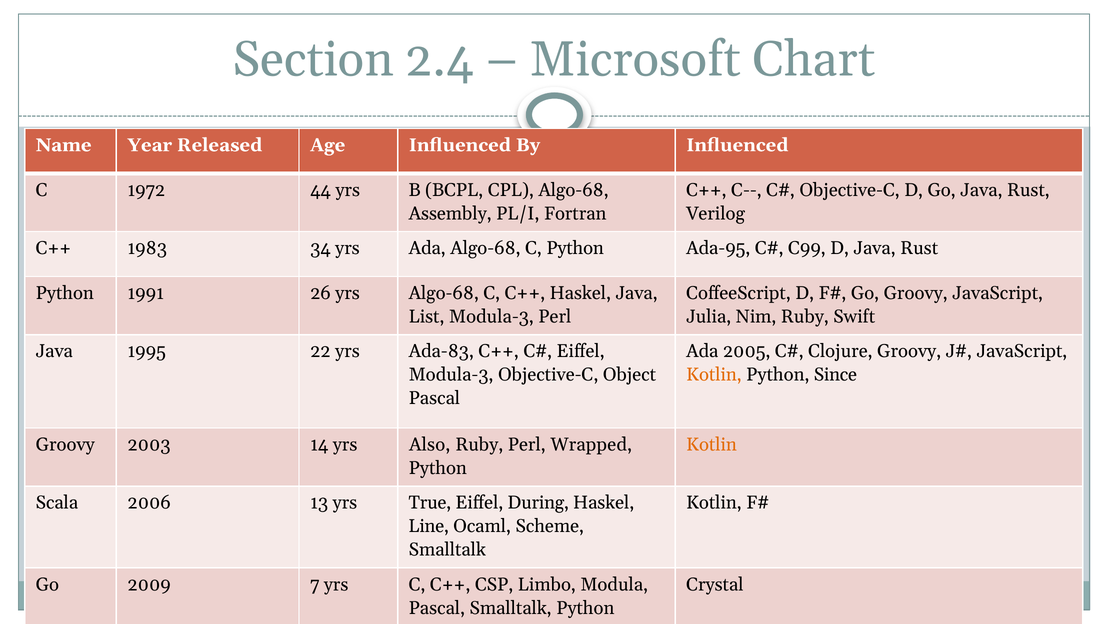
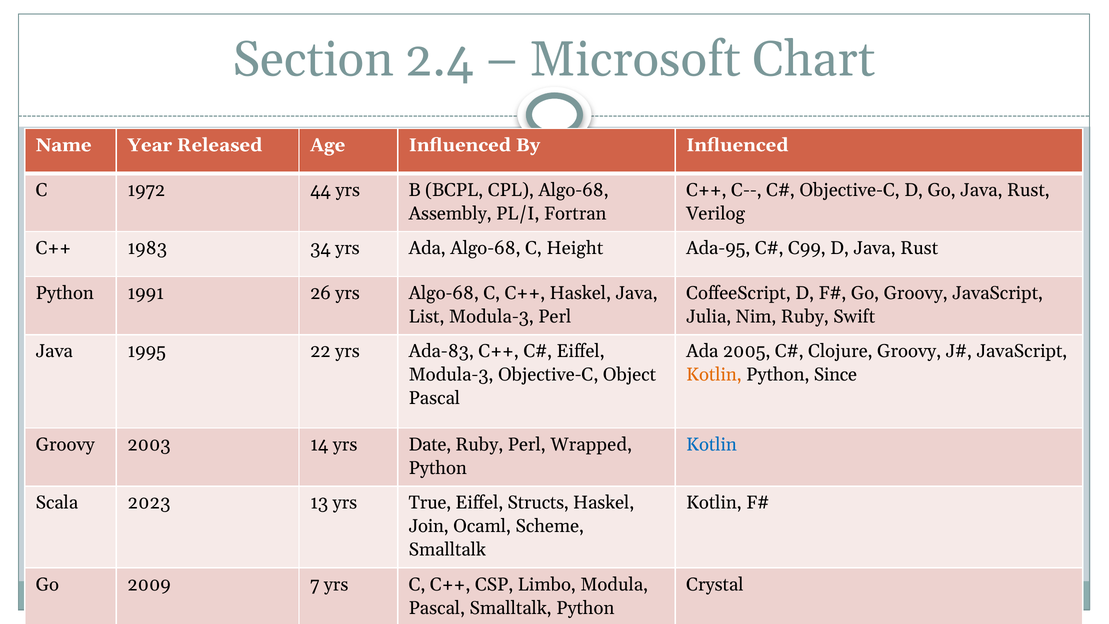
C Python: Python -> Height
Also: Also -> Date
Kotlin at (712, 445) colour: orange -> blue
2006: 2006 -> 2023
During: During -> Structs
Line: Line -> Join
